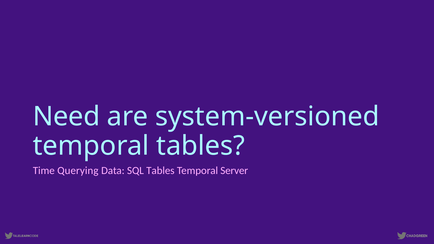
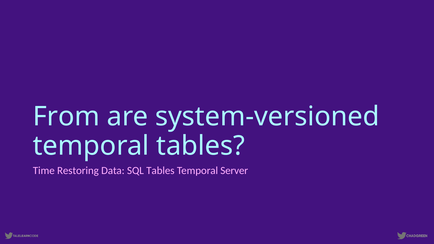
Need: Need -> From
Querying: Querying -> Restoring
